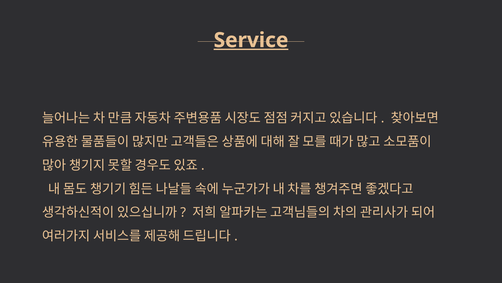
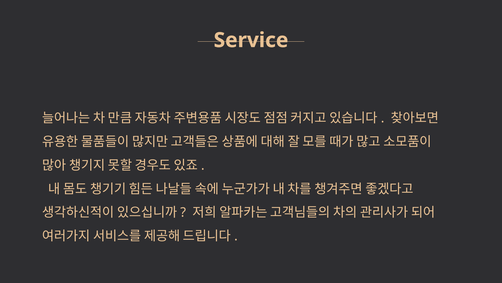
Service underline: present -> none
